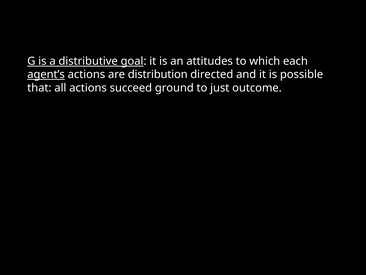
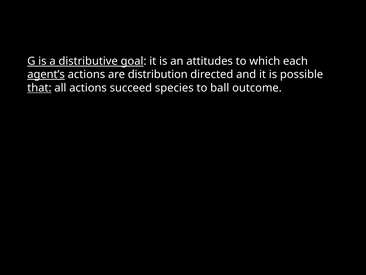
that underline: none -> present
ground: ground -> species
just: just -> ball
